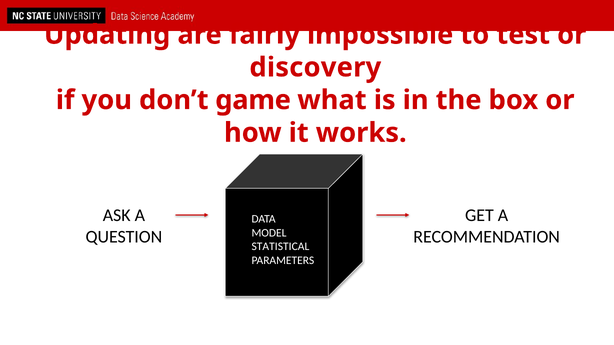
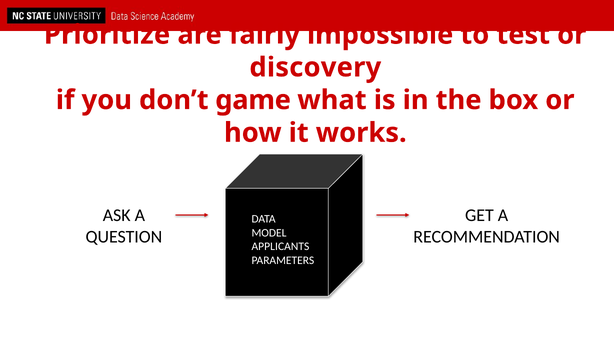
Updating: Updating -> Prioritize
STATISTICAL: STATISTICAL -> APPLICANTS
